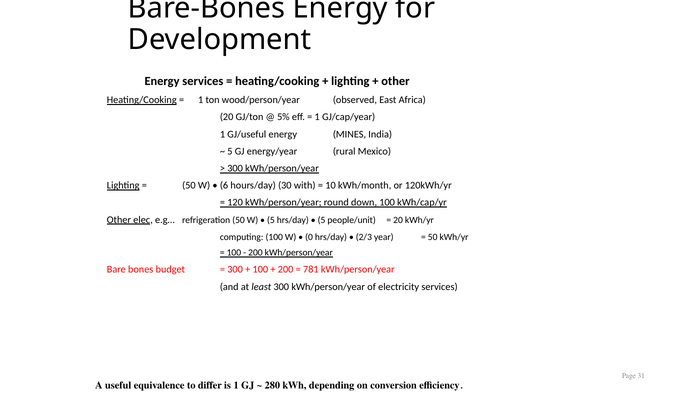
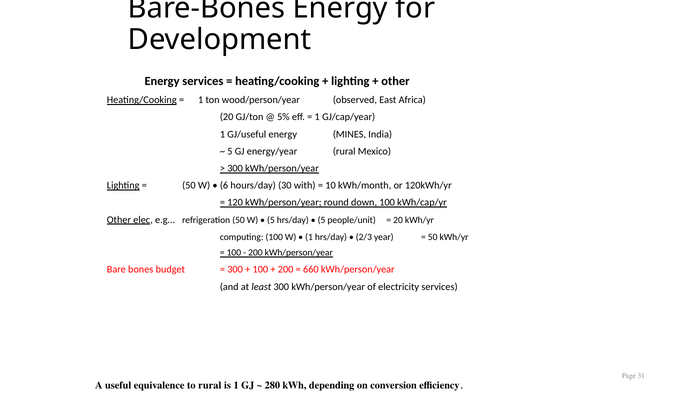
0 at (309, 237): 0 -> 1
781: 781 -> 660
to differ: differ -> rural
